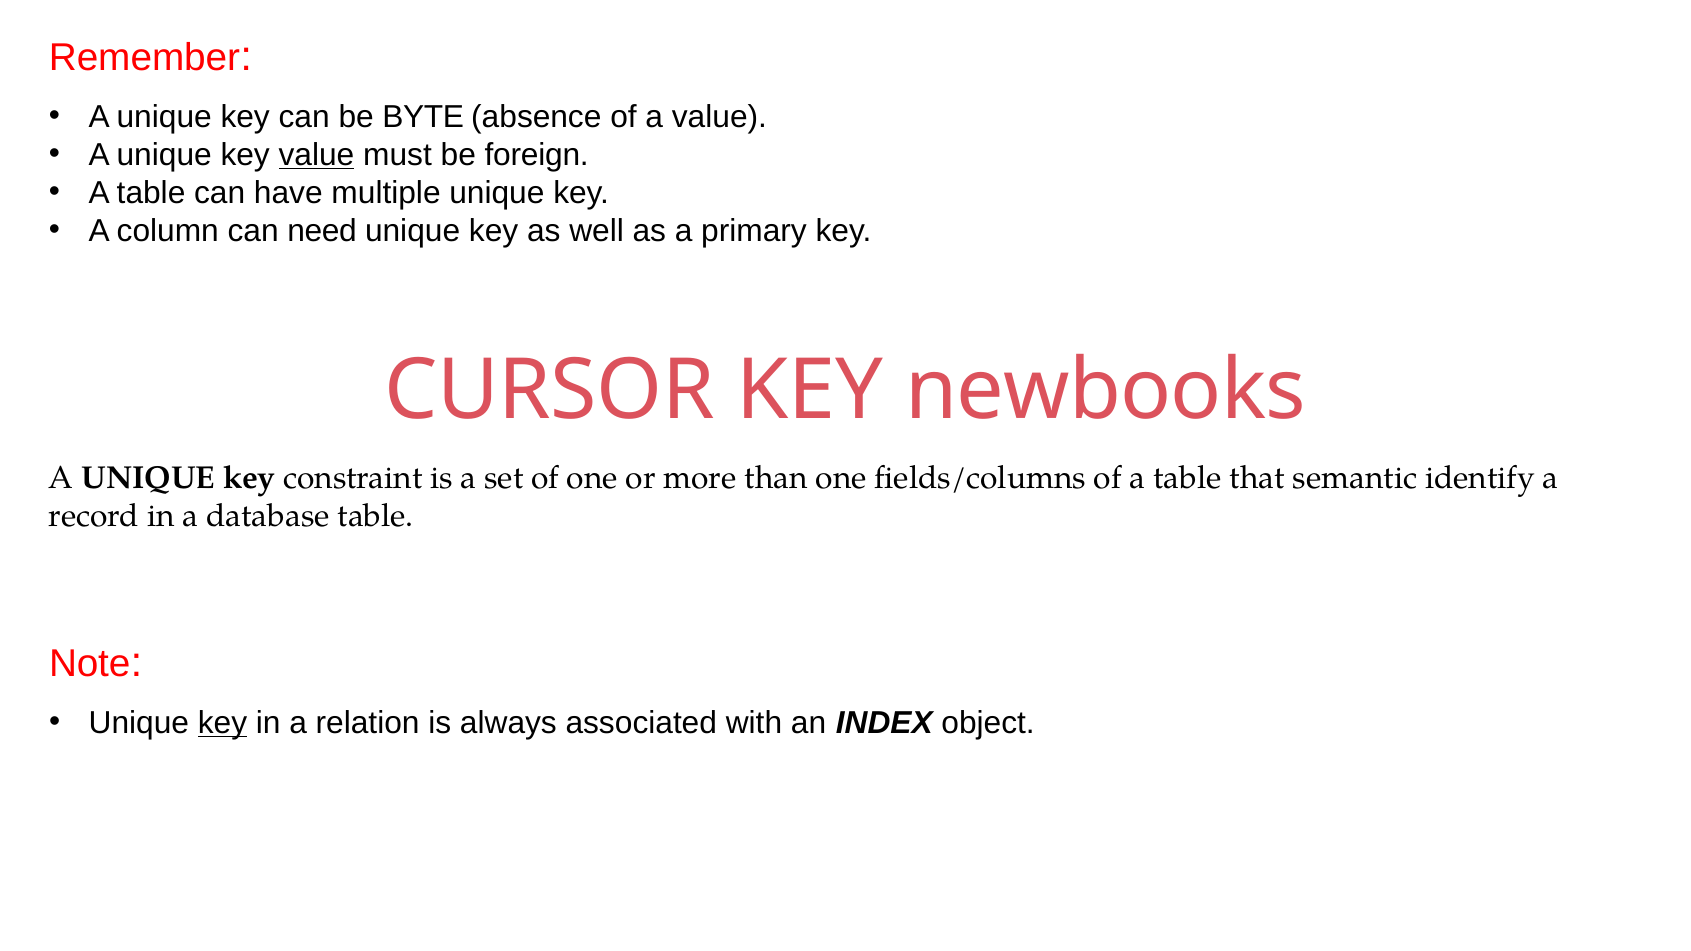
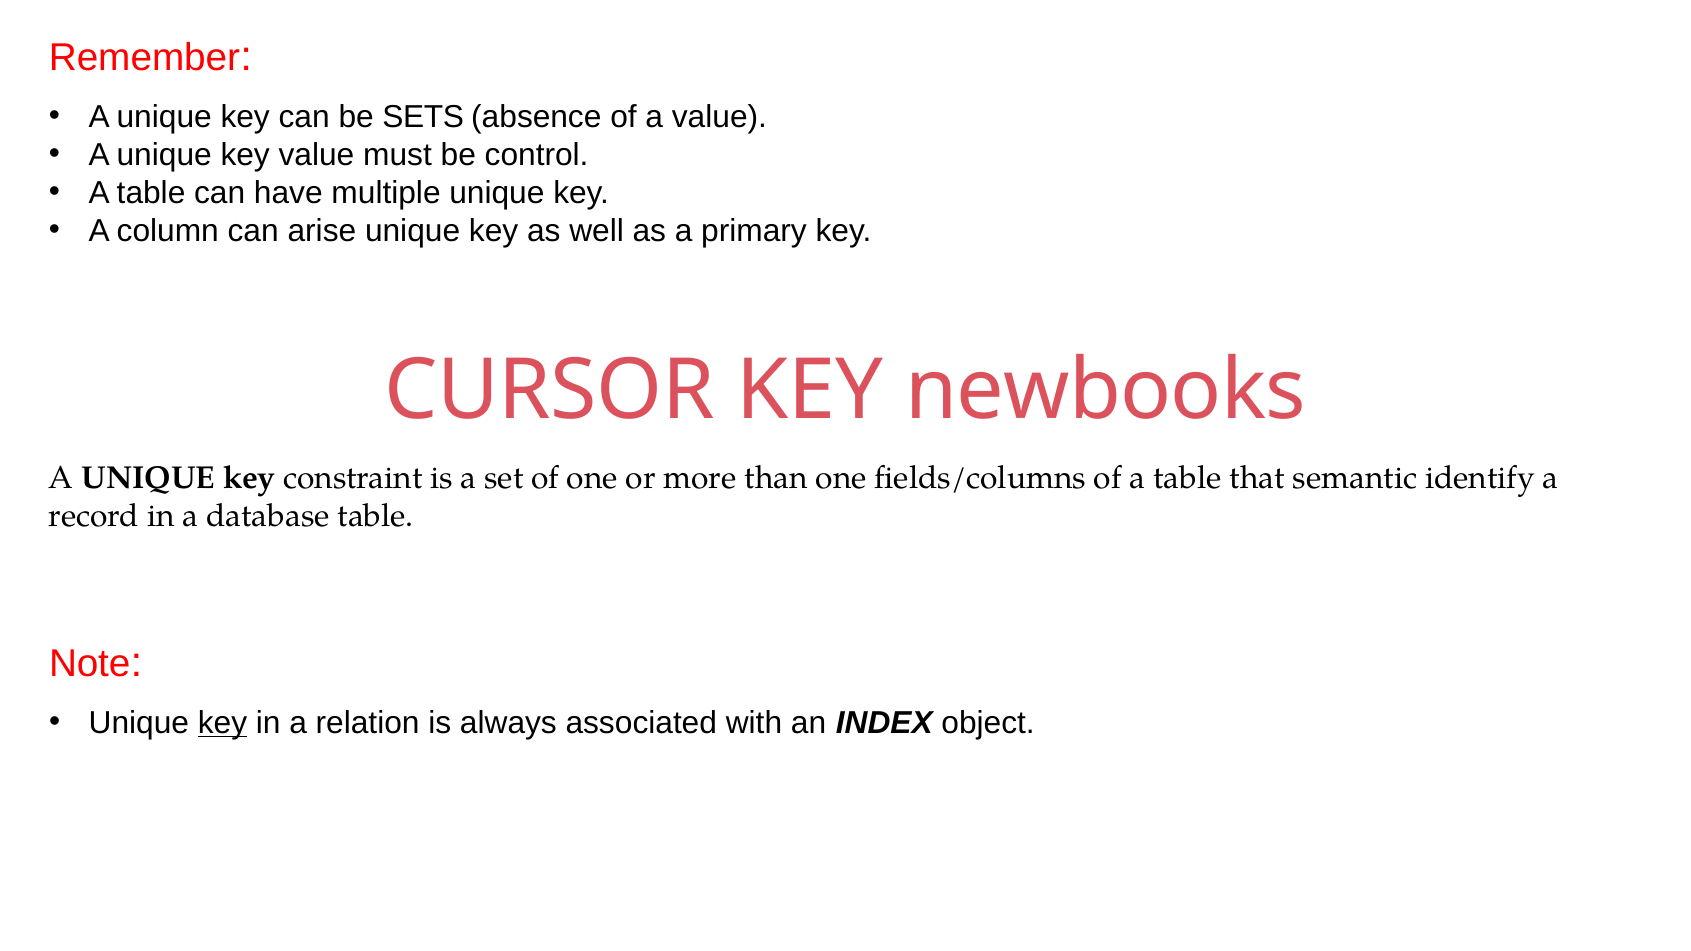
BYTE: BYTE -> SETS
value at (316, 155) underline: present -> none
foreign: foreign -> control
need: need -> arise
